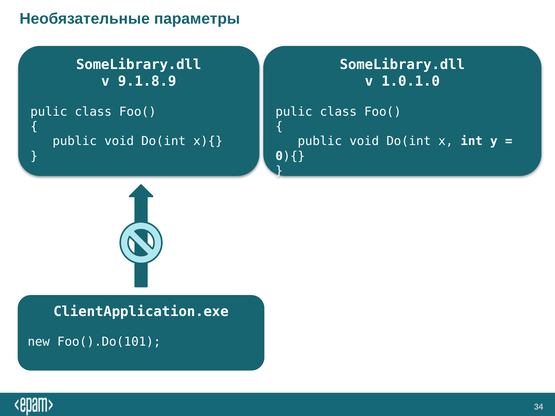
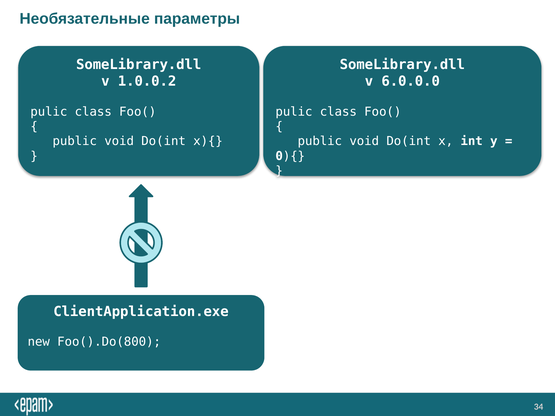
9.1.8.9: 9.1.8.9 -> 1.0.0.2
1.0.1.0: 1.0.1.0 -> 6.0.0.0
Foo().Do(101: Foo().Do(101 -> Foo().Do(800
